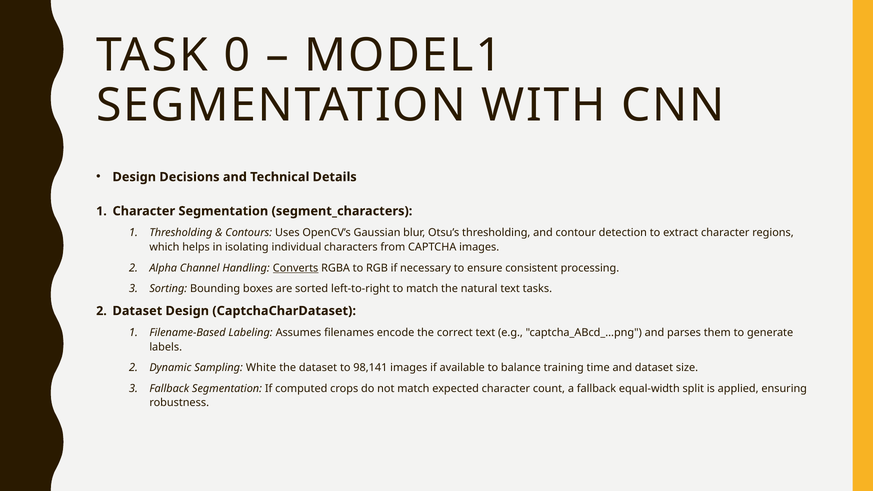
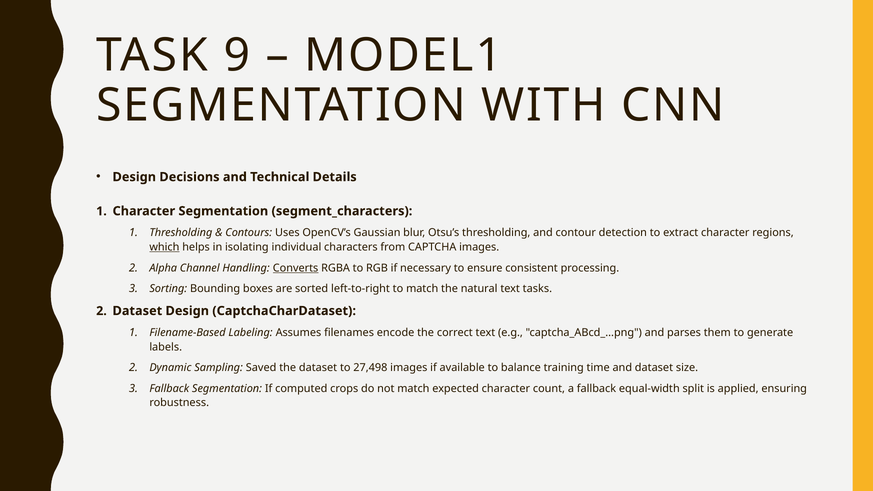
0: 0 -> 9
which underline: none -> present
White: White -> Saved
98,141: 98,141 -> 27,498
